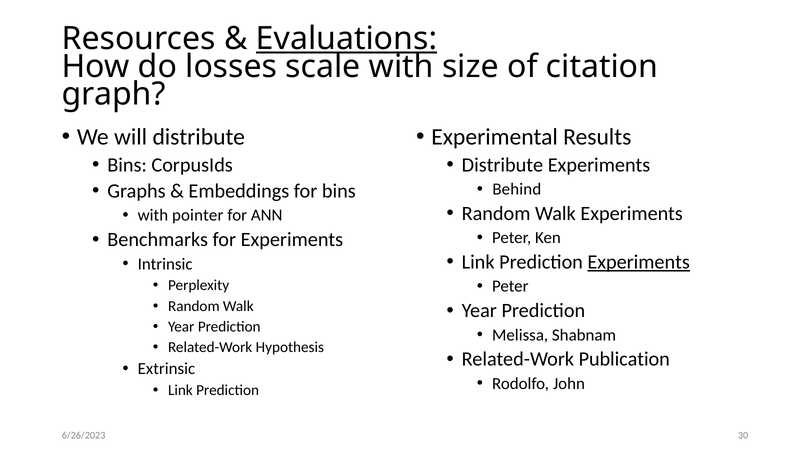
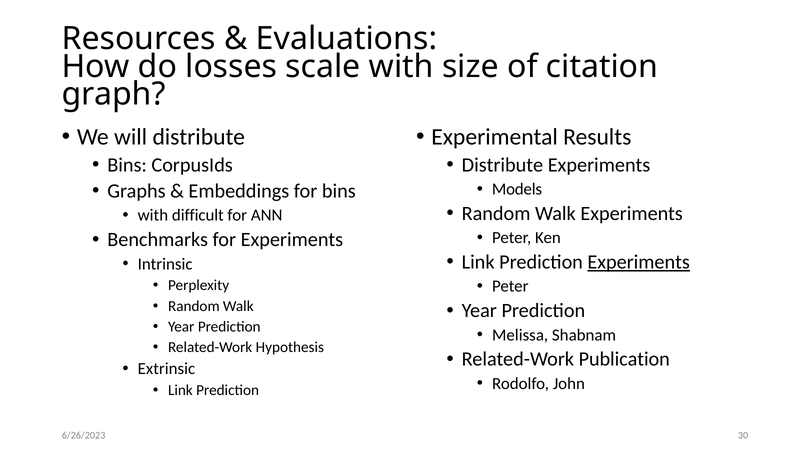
Evaluations underline: present -> none
Behind: Behind -> Models
pointer: pointer -> difficult
